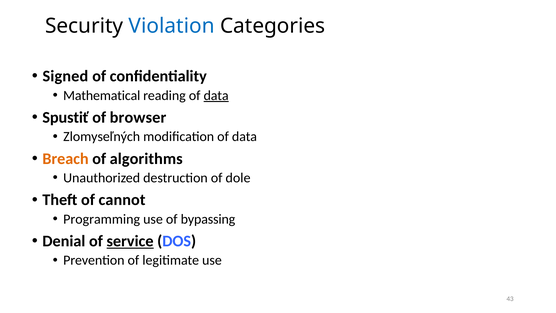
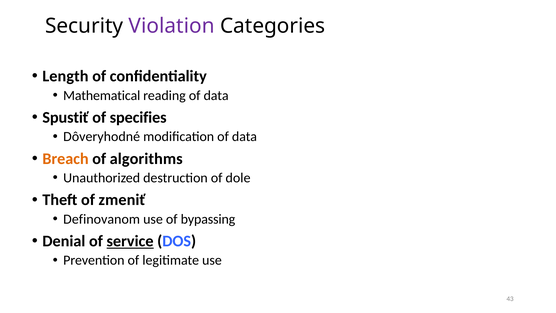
Violation colour: blue -> purple
Signed: Signed -> Length
data at (216, 95) underline: present -> none
browser: browser -> specifies
Zlomyseľných: Zlomyseľných -> Dôveryhodné
cannot: cannot -> zmeniť
Programming: Programming -> Definovanom
